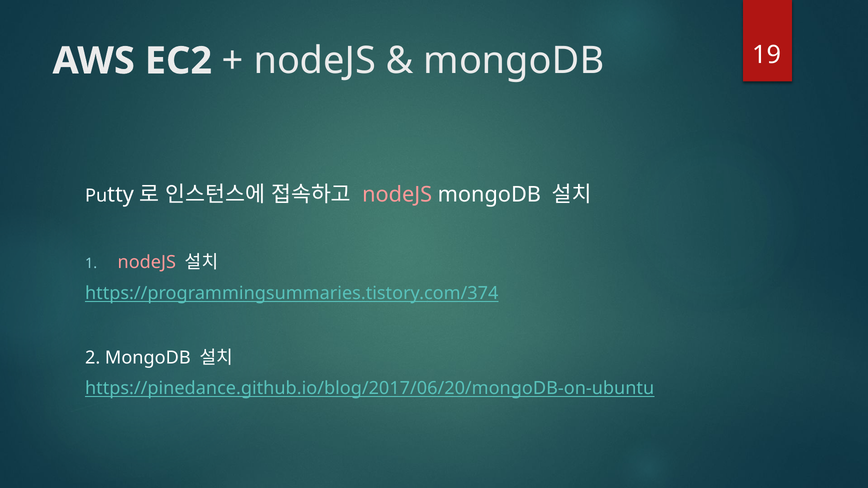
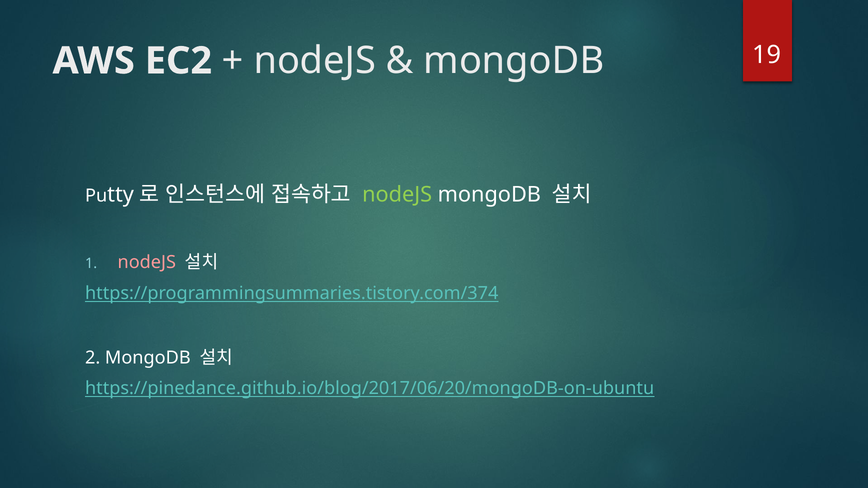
nodeJS at (397, 195) colour: pink -> light green
